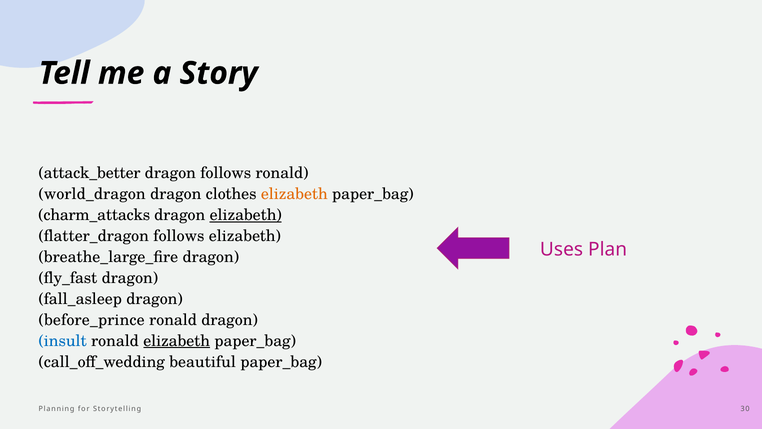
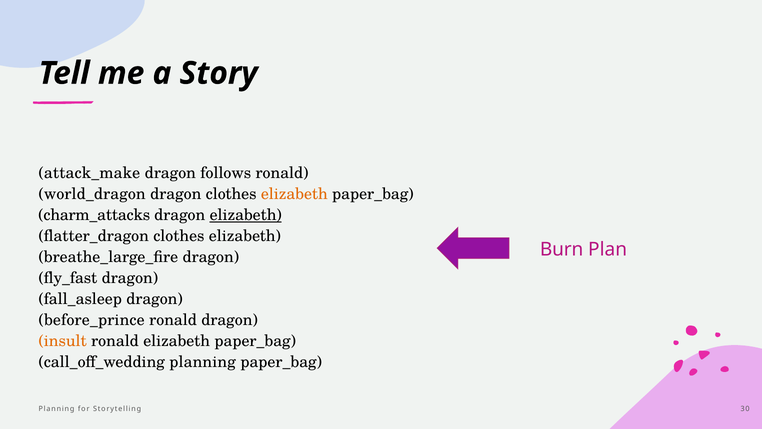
attack_better: attack_better -> attack_make
flatter_dragon follows: follows -> clothes
Uses: Uses -> Burn
insult colour: blue -> orange
elizabeth at (177, 341) underline: present -> none
call_off_wedding beautiful: beautiful -> planning
